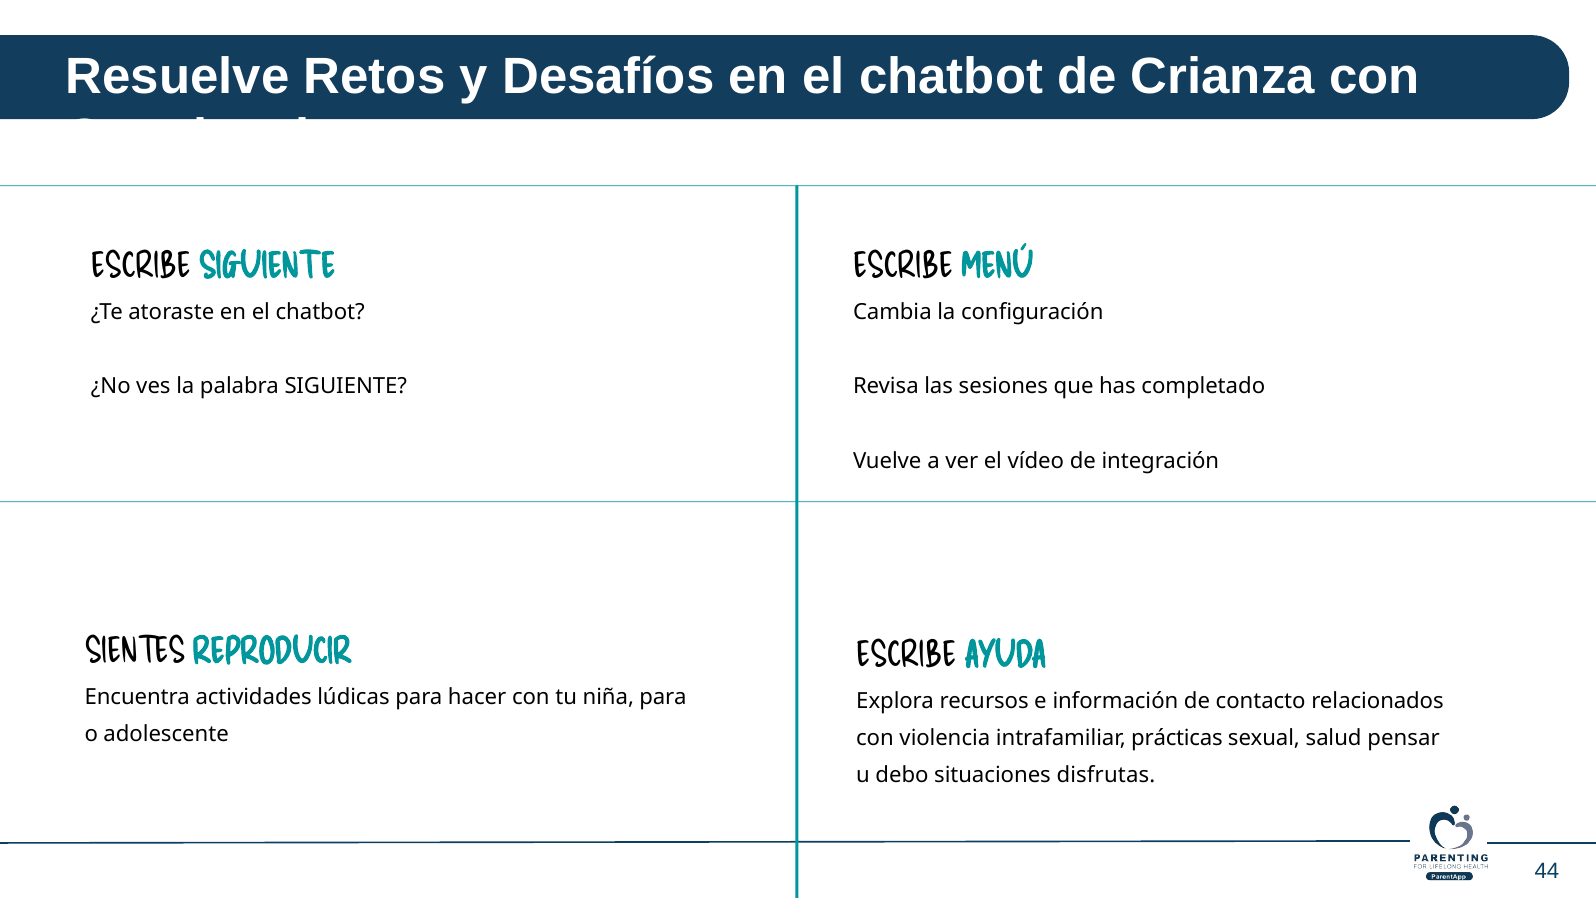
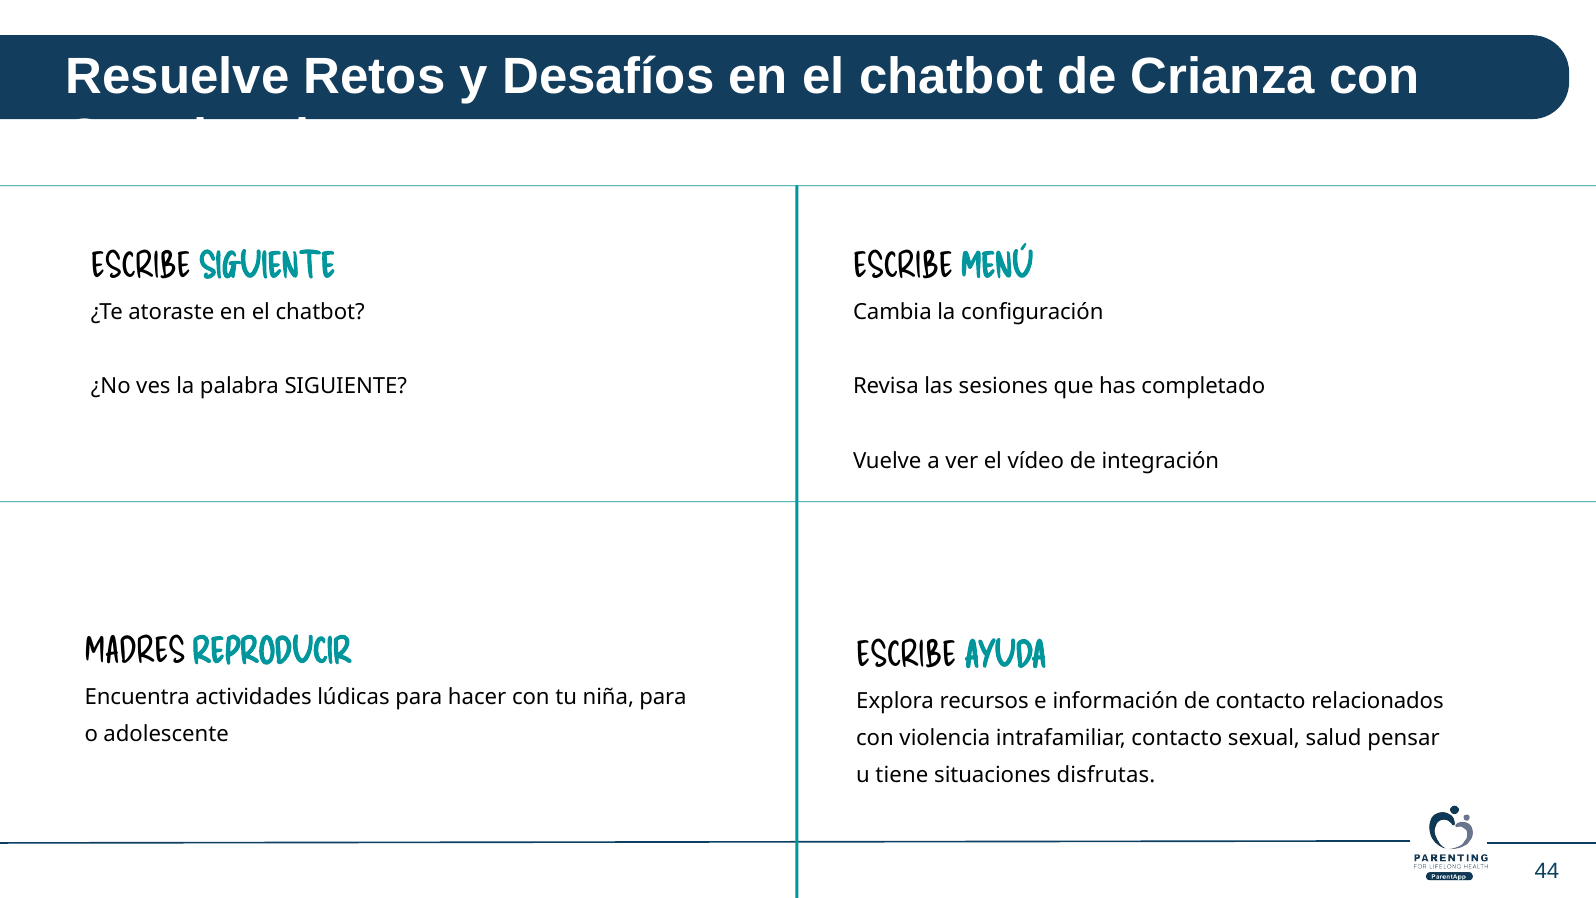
SIENTES: SIENTES -> MADRES
intrafamiliar prácticas: prácticas -> contacto
debo: debo -> tiene
